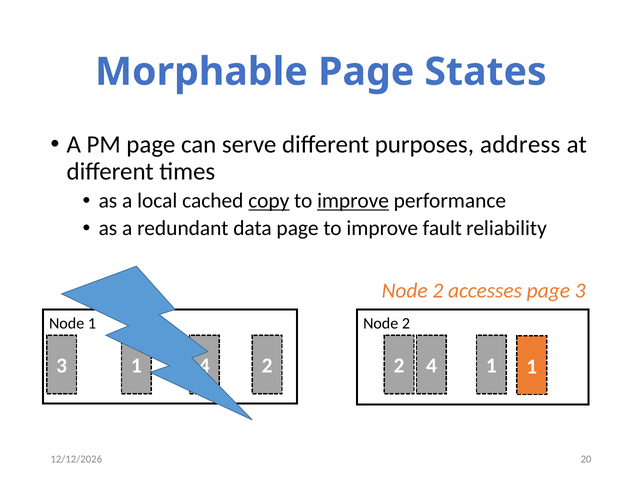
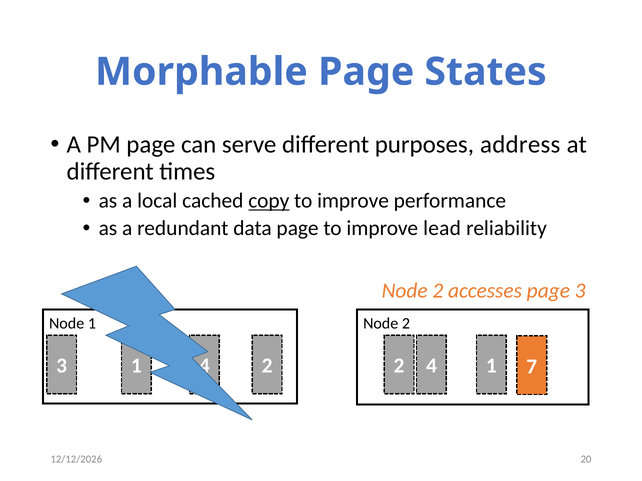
improve at (353, 201) underline: present -> none
fault: fault -> lead
1 1: 1 -> 7
